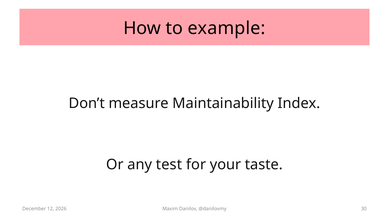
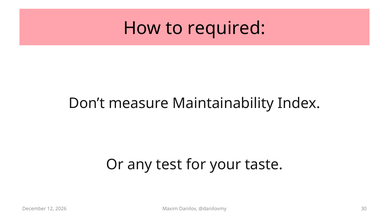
example: example -> required
